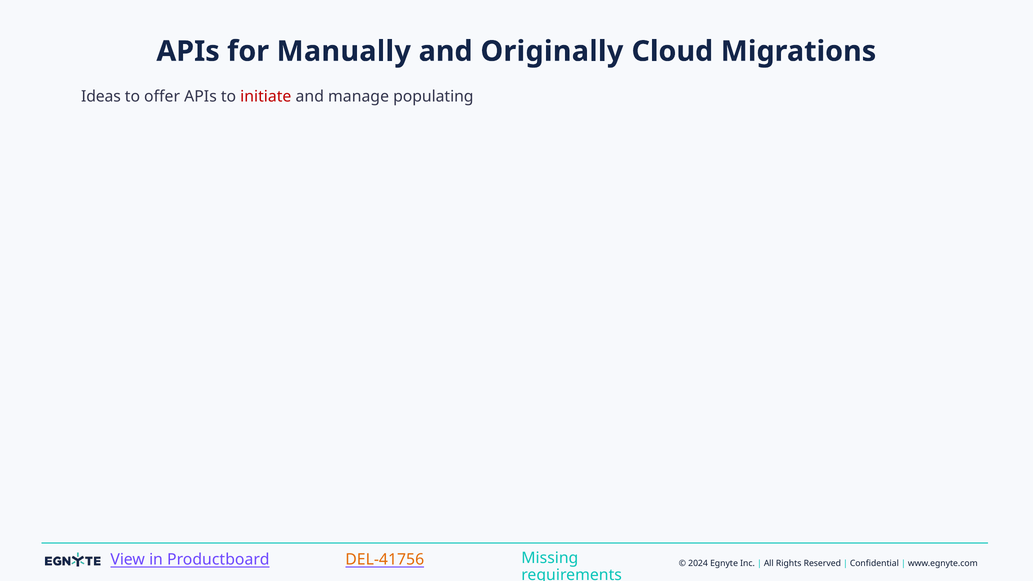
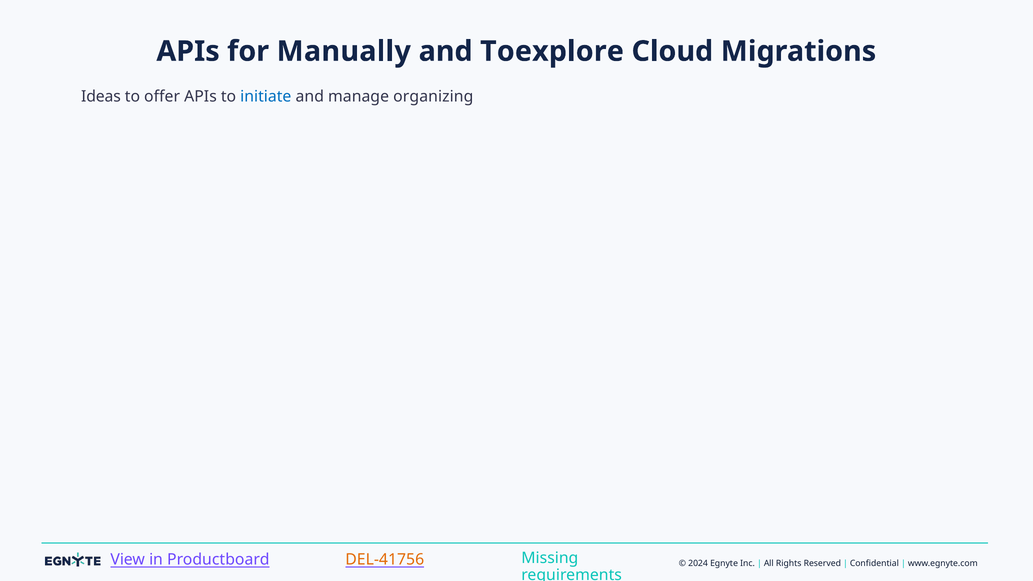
Originally: Originally -> Toexplore
initiate colour: red -> blue
populating: populating -> organizing
